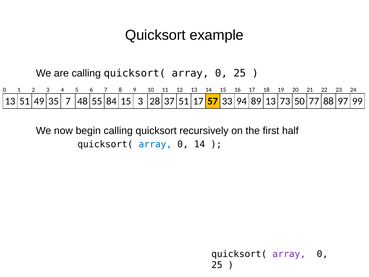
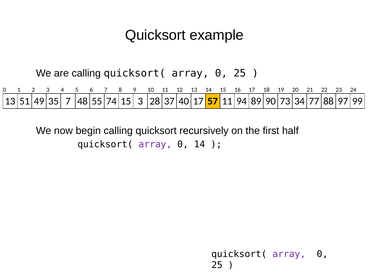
84: 84 -> 74
37 51: 51 -> 40
57 33: 33 -> 11
89 13: 13 -> 90
50: 50 -> 34
array at (155, 144) colour: blue -> purple
